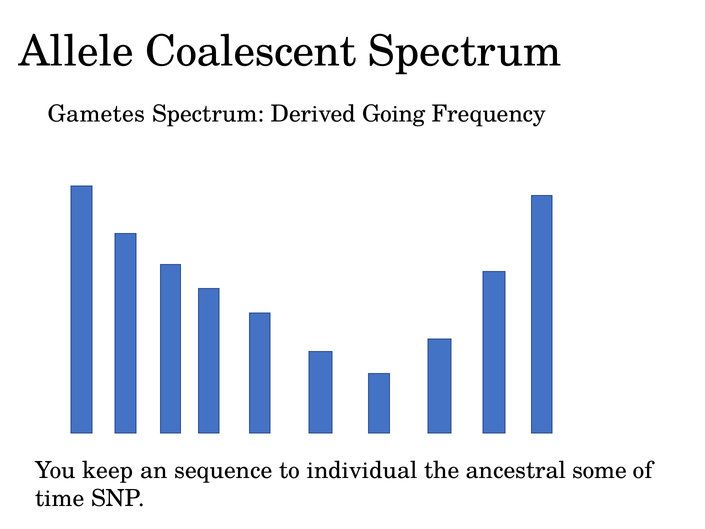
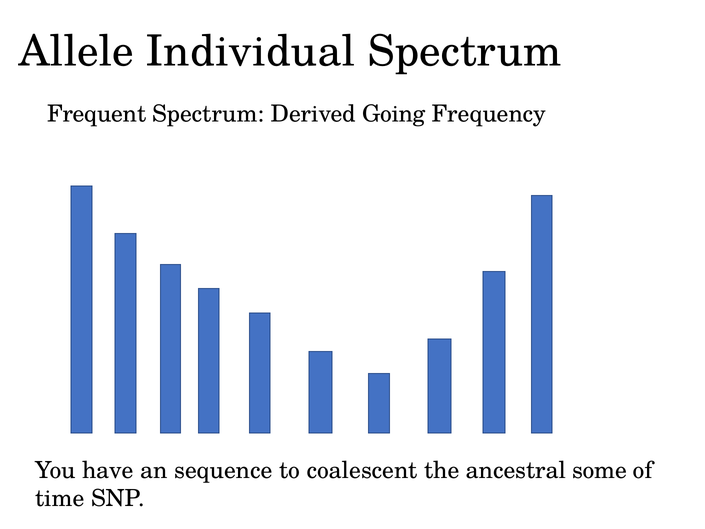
Coalescent: Coalescent -> Individual
Gametes: Gametes -> Frequent
keep: keep -> have
individual: individual -> coalescent
